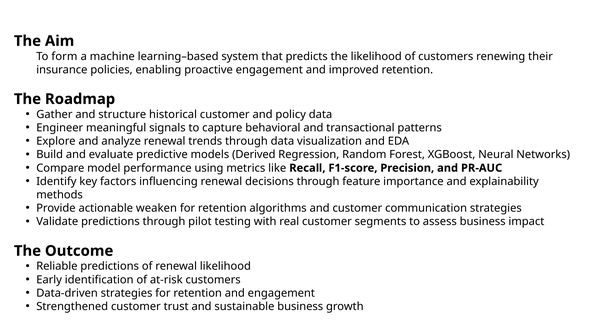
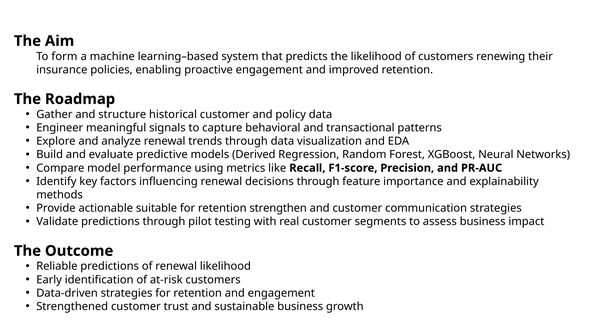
weaken: weaken -> suitable
algorithms: algorithms -> strengthen
